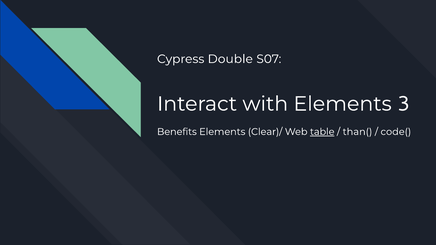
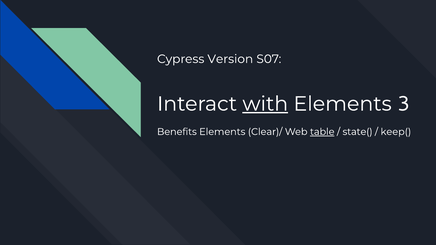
Double: Double -> Version
with underline: none -> present
than(: than( -> state(
code(: code( -> keep(
